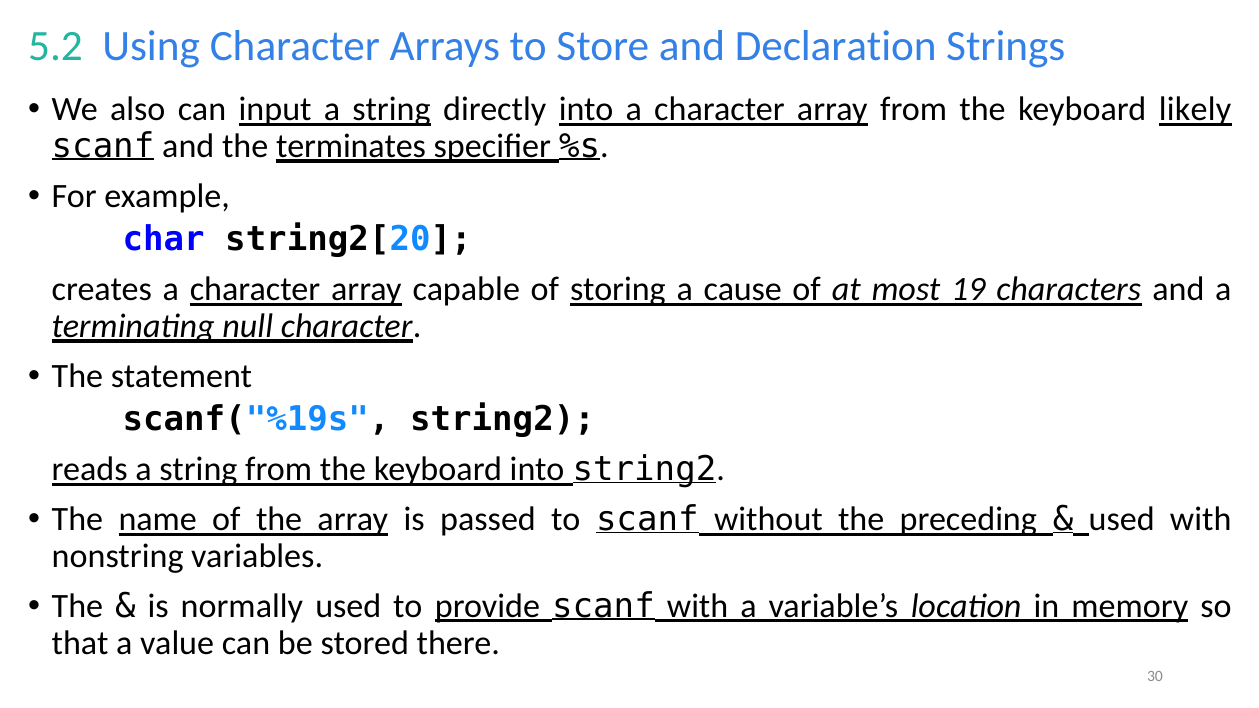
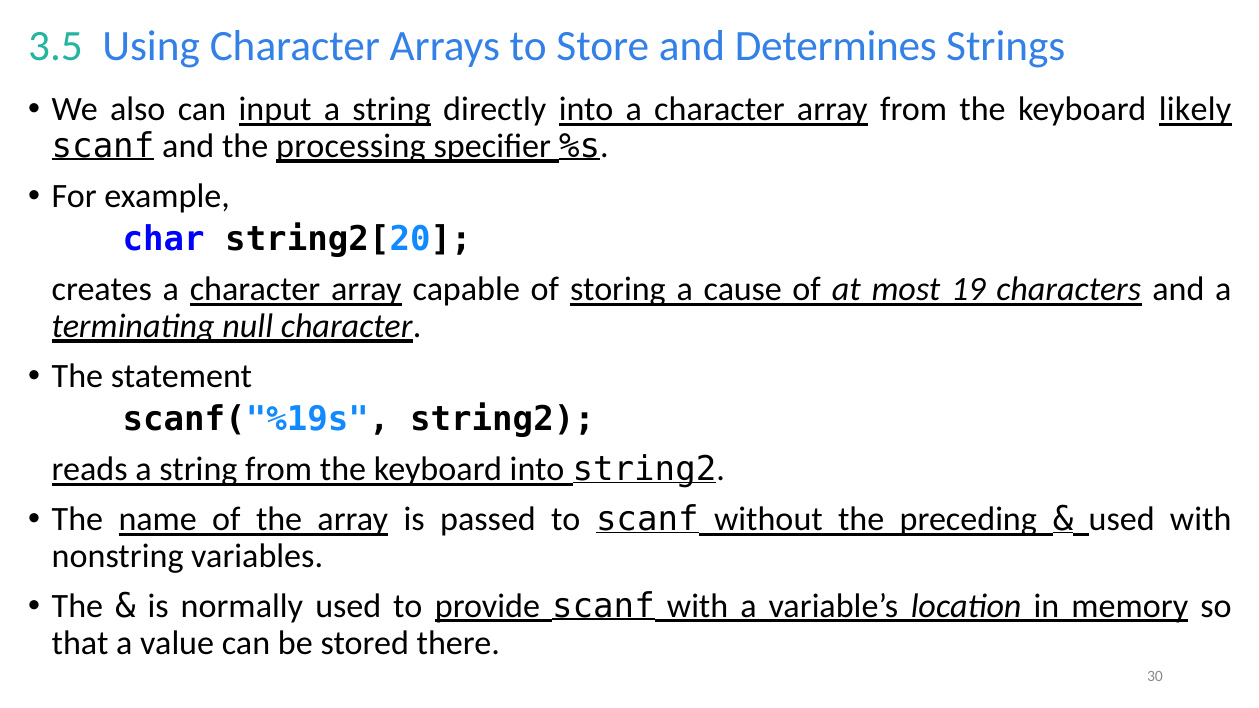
5.2: 5.2 -> 3.5
Declaration: Declaration -> Determines
terminates: terminates -> processing
